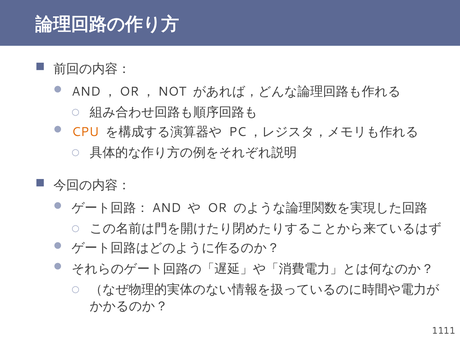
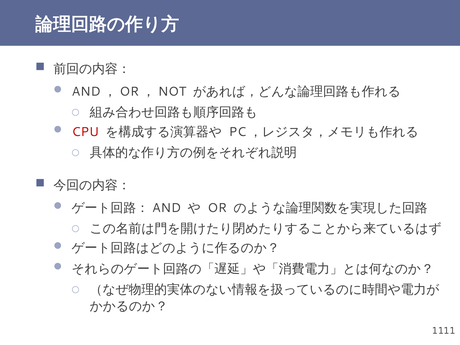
CPU colour: orange -> red
